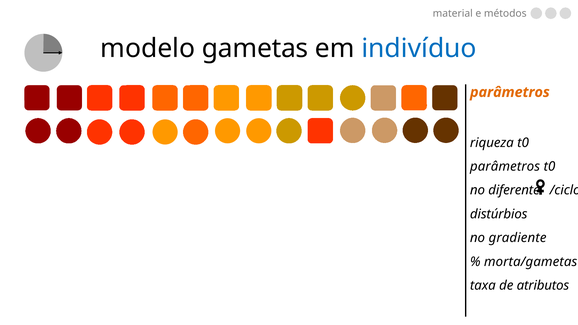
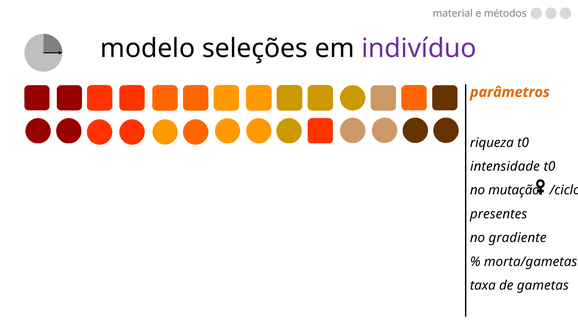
gametas: gametas -> seleções
indivíduo colour: blue -> purple
parâmetros at (505, 167): parâmetros -> intensidade
diferente: diferente -> mutação
distúrbios: distúrbios -> presentes
atributos: atributos -> gametas
